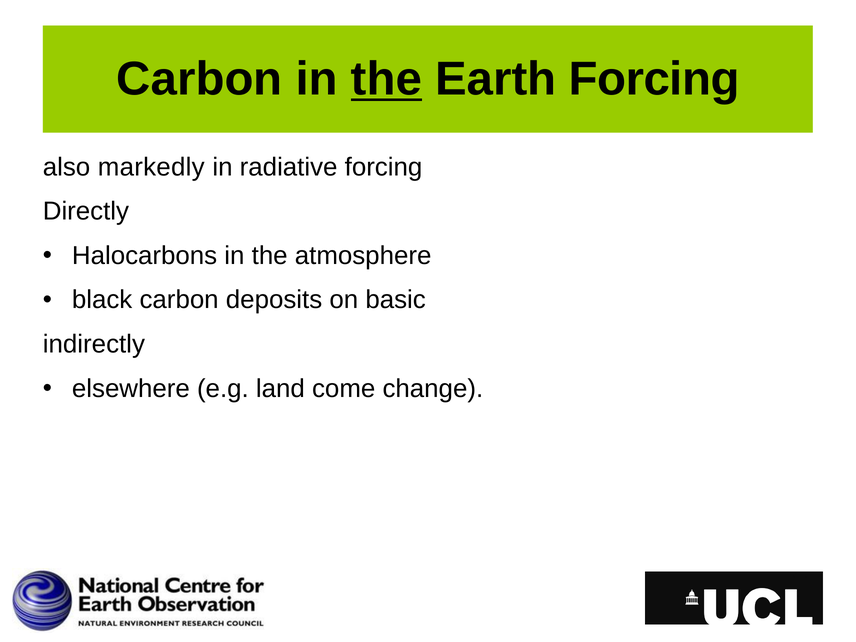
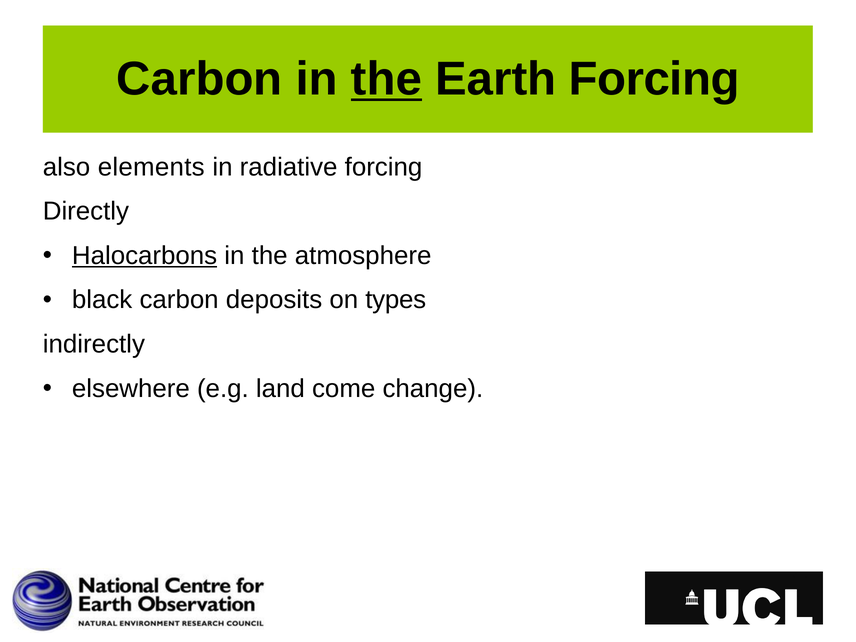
markedly: markedly -> elements
Halocarbons underline: none -> present
basic: basic -> types
